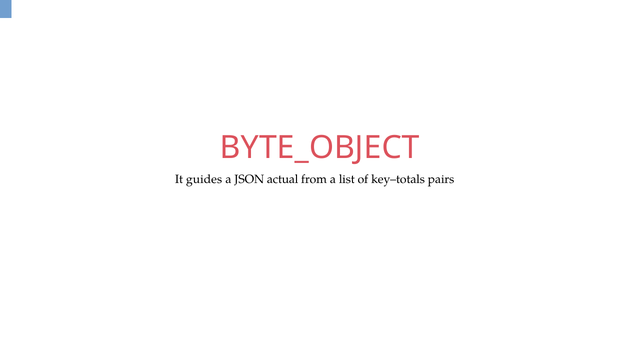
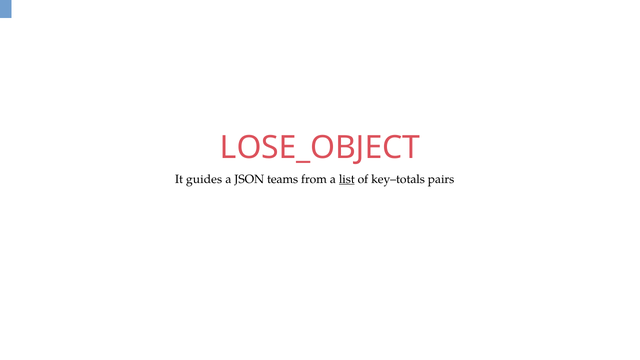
BYTE_OBJECT: BYTE_OBJECT -> LOSE_OBJECT
actual: actual -> teams
list underline: none -> present
